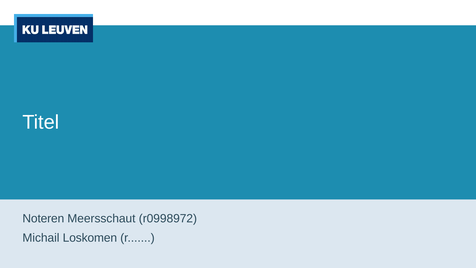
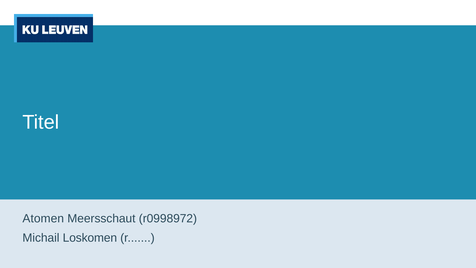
Noteren: Noteren -> Atomen
